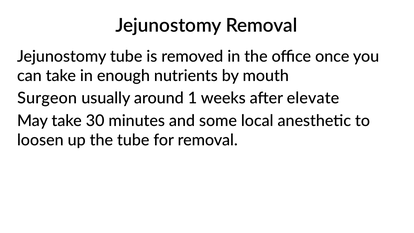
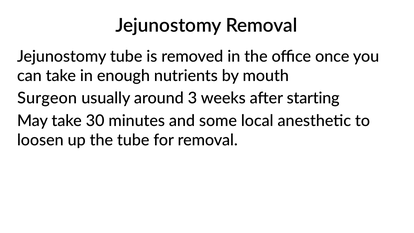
1: 1 -> 3
elevate: elevate -> starting
